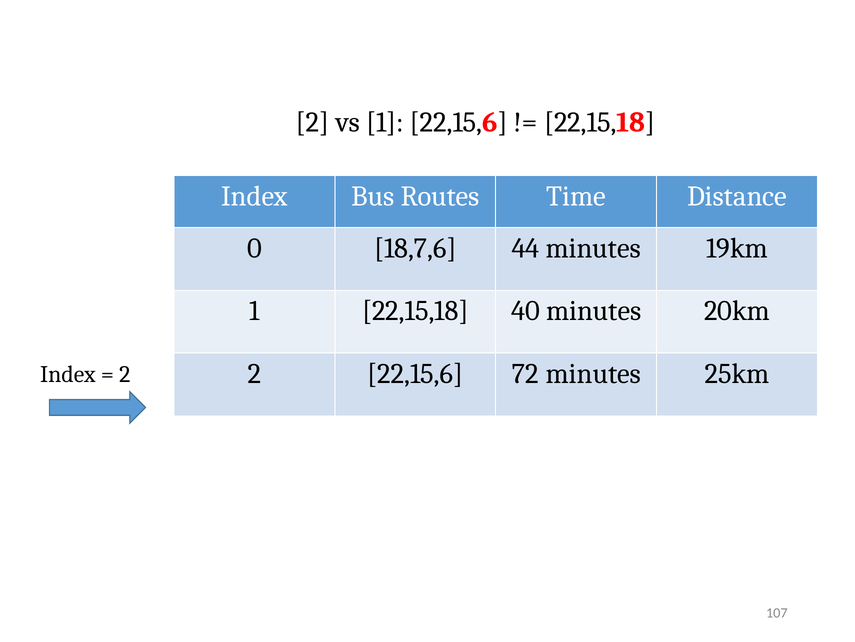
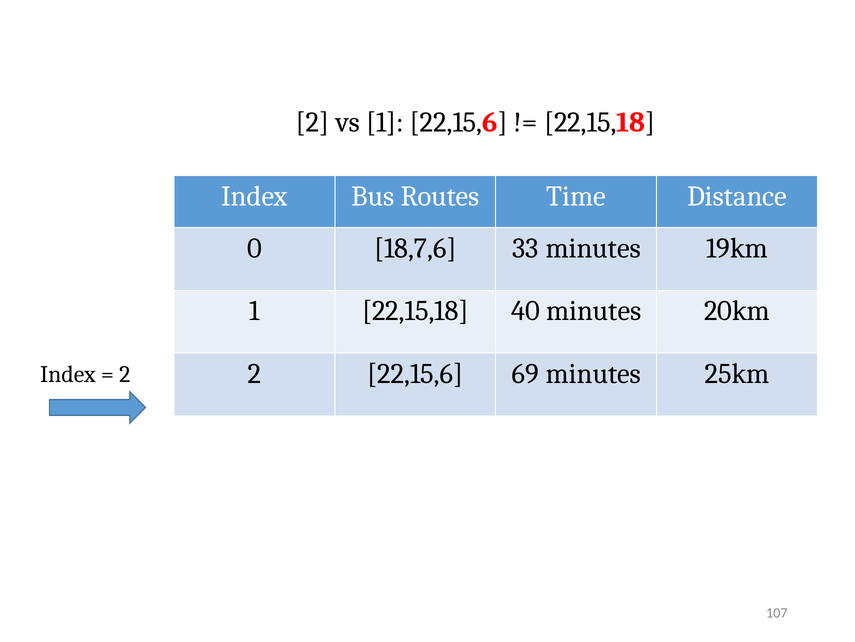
44: 44 -> 33
72: 72 -> 69
